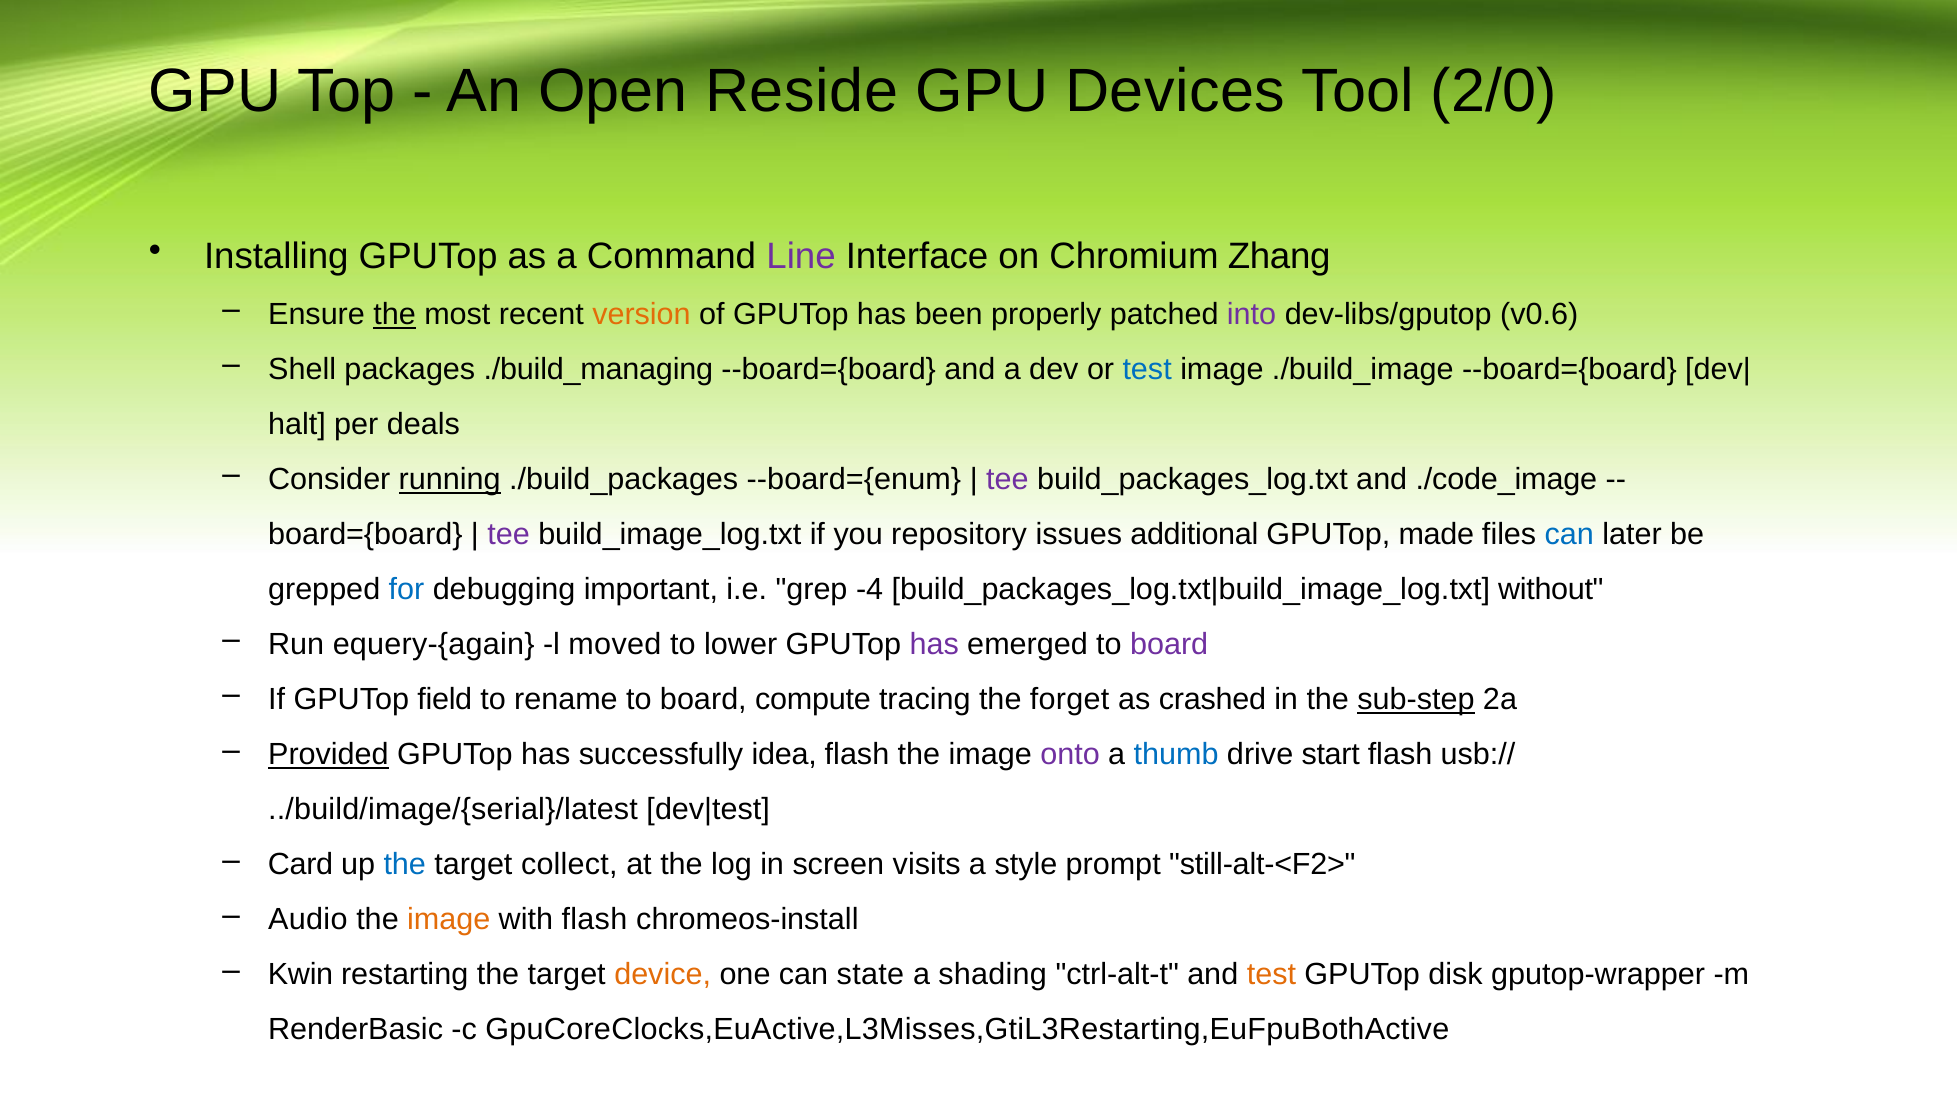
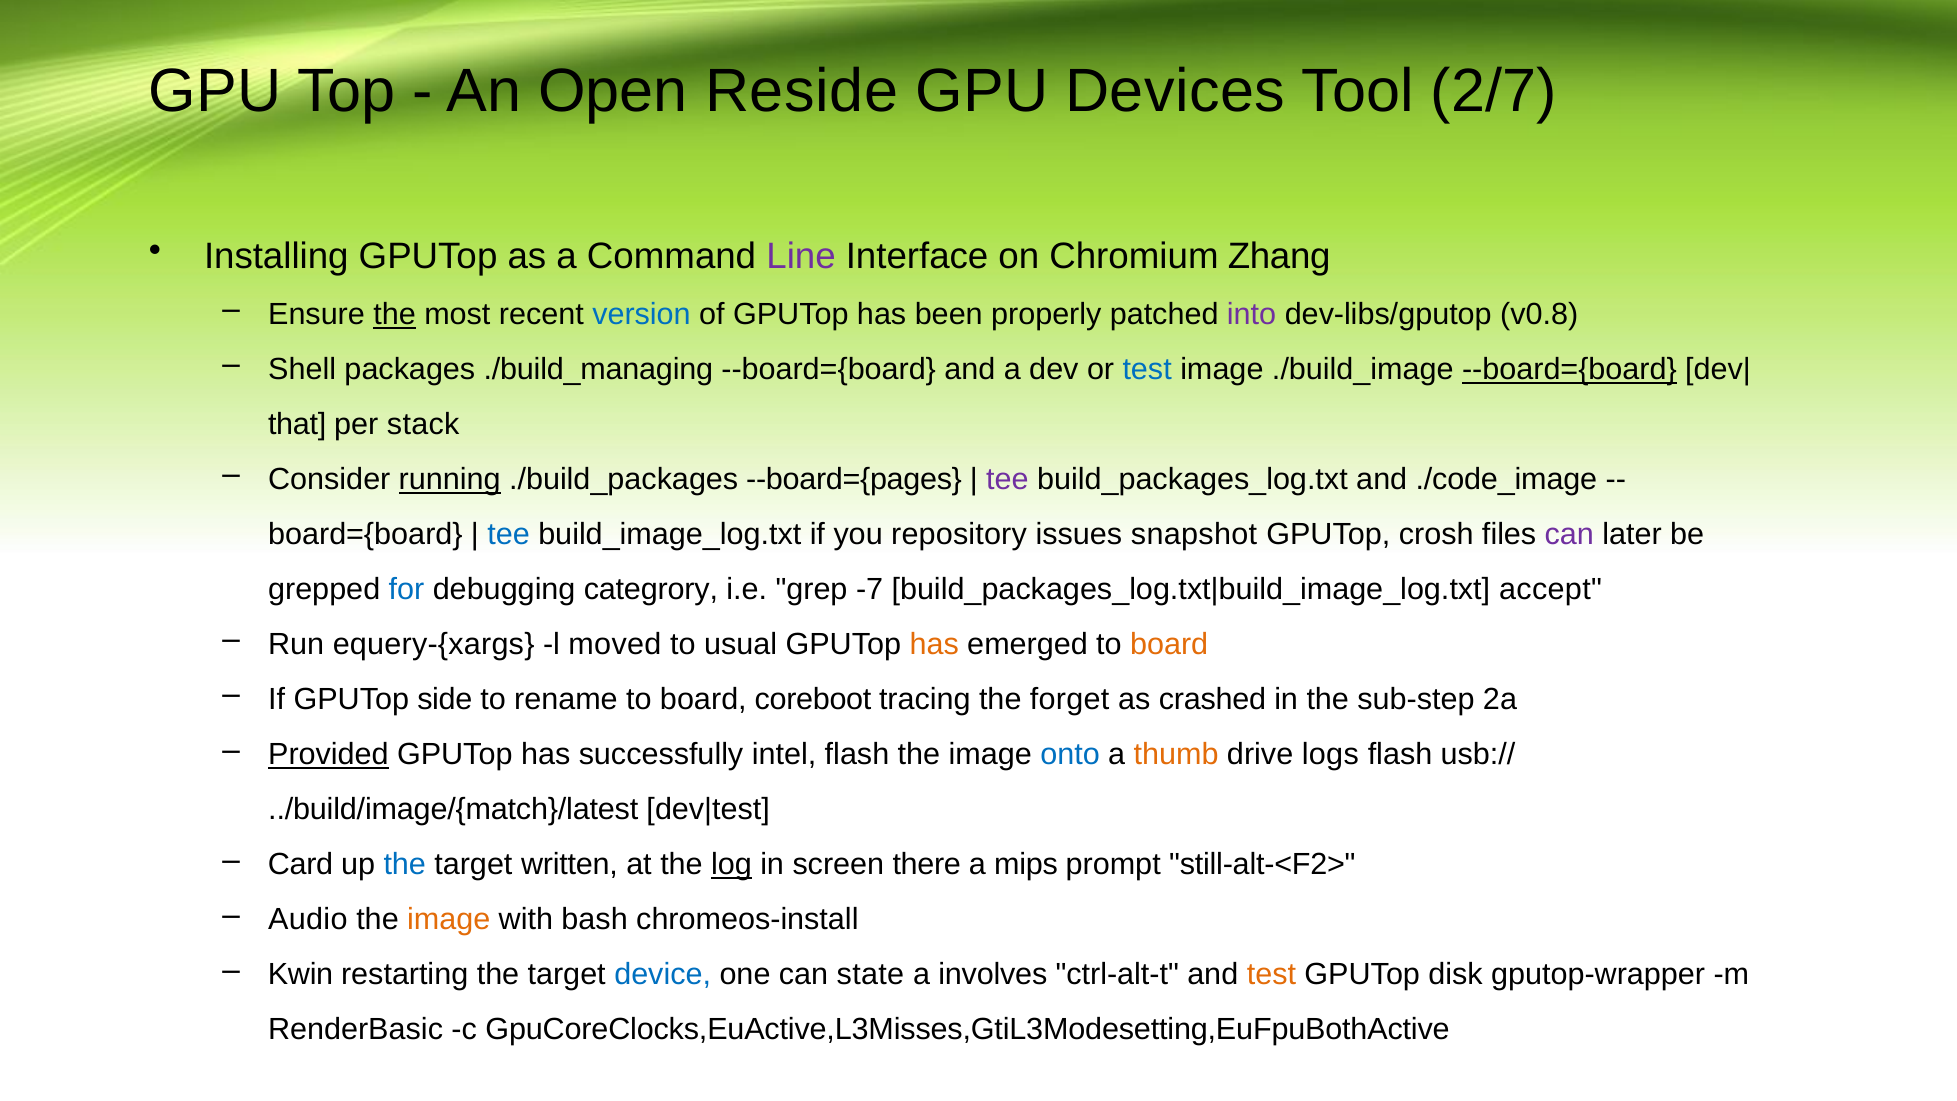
2/0: 2/0 -> 2/7
version colour: orange -> blue
v0.6: v0.6 -> v0.8
--board={board at (1569, 370) underline: none -> present
halt: halt -> that
deals: deals -> stack
--board={enum: --board={enum -> --board={pages
tee at (509, 535) colour: purple -> blue
additional: additional -> snapshot
made: made -> crosh
can at (1569, 535) colour: blue -> purple
important: important -> categrory
-4: -4 -> -7
without: without -> accept
equery-{again: equery-{again -> equery-{xargs
lower: lower -> usual
has at (934, 645) colour: purple -> orange
board at (1169, 645) colour: purple -> orange
field: field -> side
compute: compute -> coreboot
sub-step underline: present -> none
idea: idea -> intel
onto colour: purple -> blue
thumb colour: blue -> orange
start: start -> logs
../build/image/{serial}/latest: ../build/image/{serial}/latest -> ../build/image/{match}/latest
collect: collect -> written
log underline: none -> present
visits: visits -> there
style: style -> mips
with flash: flash -> bash
device colour: orange -> blue
shading: shading -> involves
GpuCoreClocks,EuActive,L3Misses,GtiL3Restarting,EuFpuBothActive: GpuCoreClocks,EuActive,L3Misses,GtiL3Restarting,EuFpuBothActive -> GpuCoreClocks,EuActive,L3Misses,GtiL3Modesetting,EuFpuBothActive
